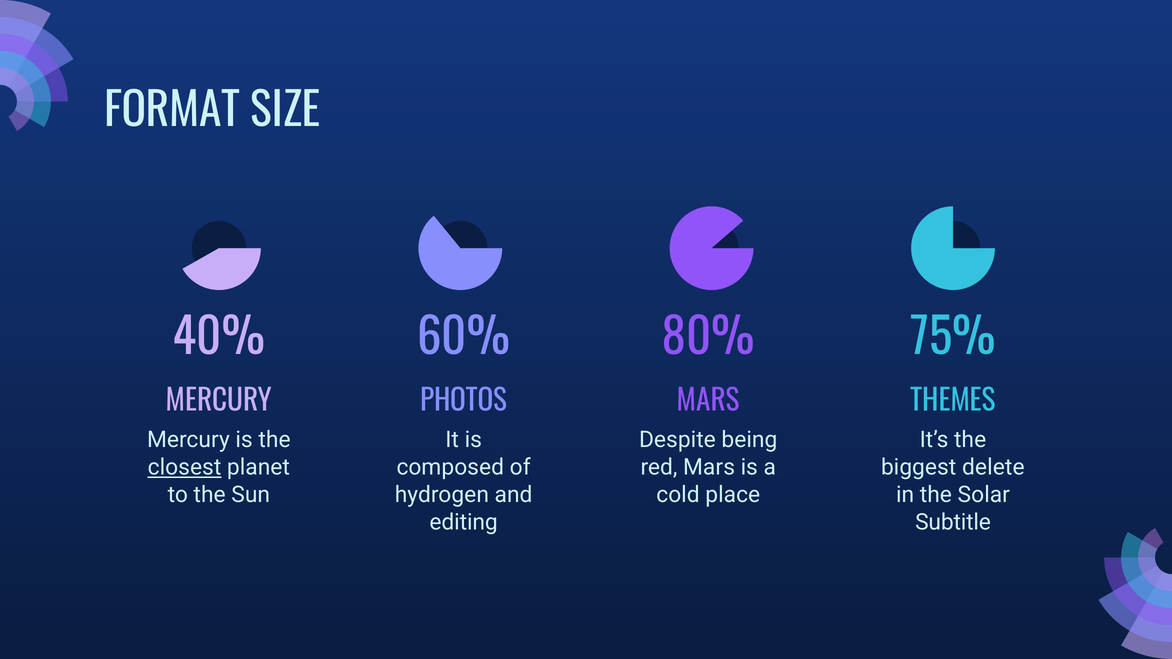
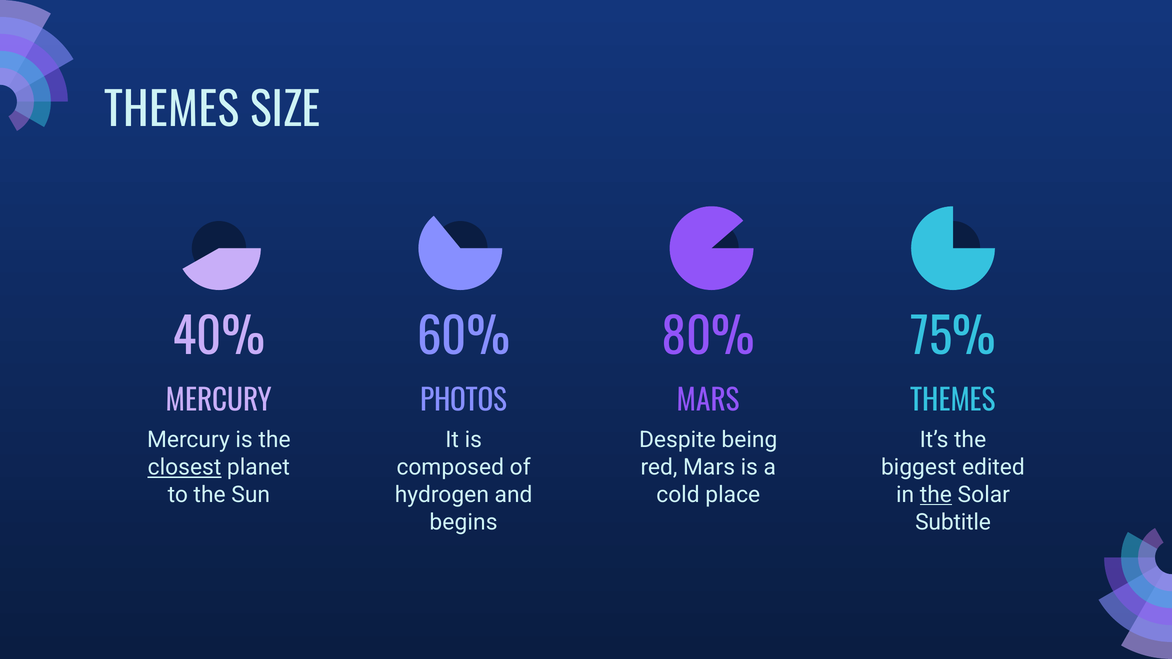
FORMAT at (172, 111): FORMAT -> THEMES
delete: delete -> edited
the at (936, 495) underline: none -> present
editing: editing -> begins
